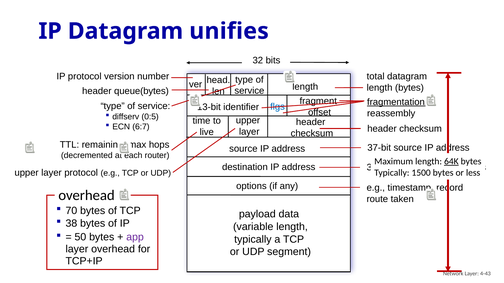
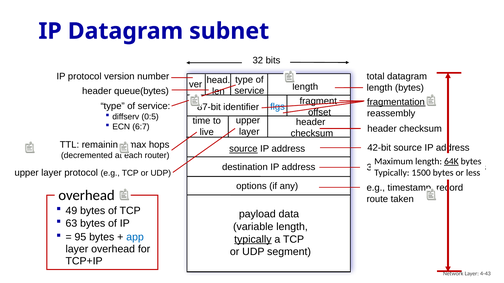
unifies: unifies -> subnet
13-bit: 13-bit -> 87-bit
37-bit: 37-bit -> 42-bit
source at (243, 149) underline: none -> present
70: 70 -> 49
38: 38 -> 63
50: 50 -> 95
app colour: purple -> blue
typically at (253, 240) underline: none -> present
